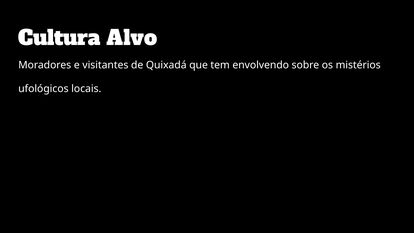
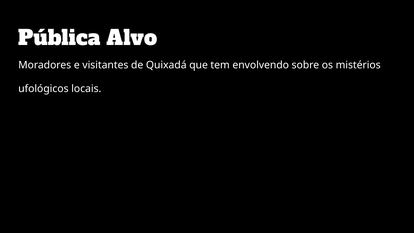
Cultura: Cultura -> Pública
